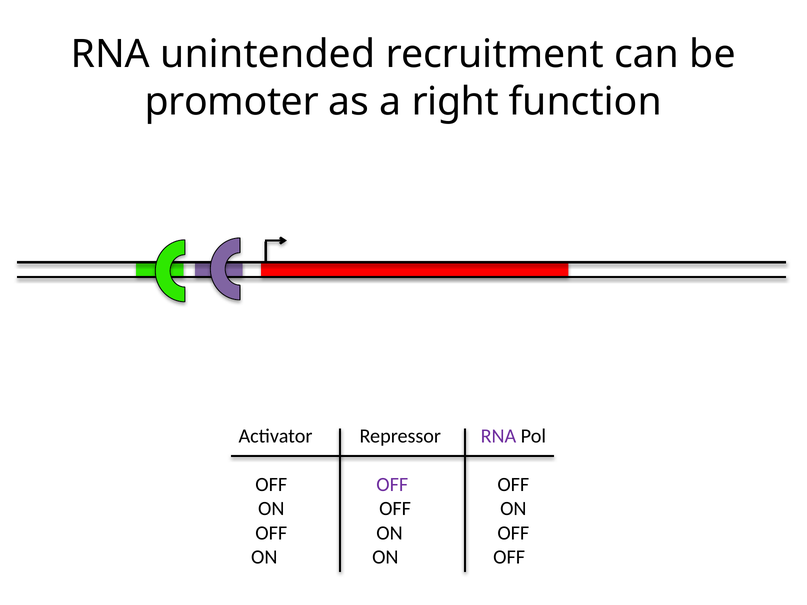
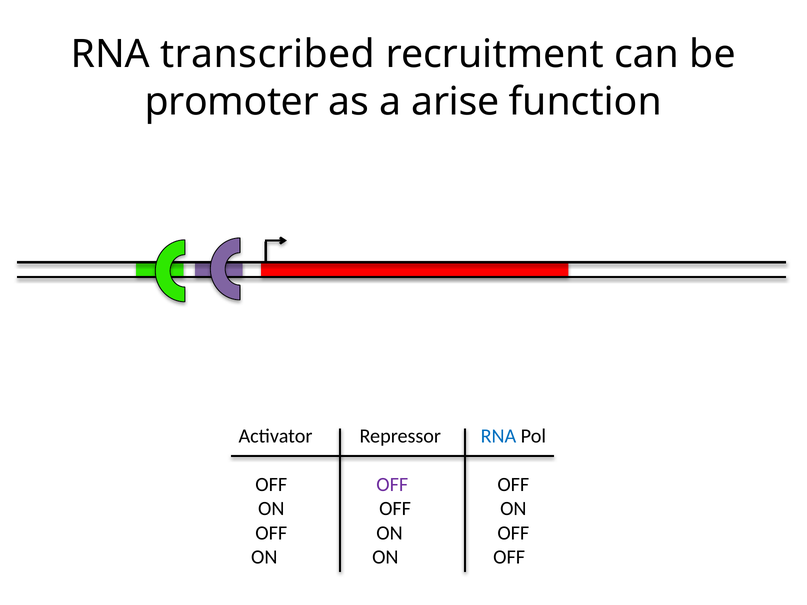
unintended: unintended -> transcribed
right: right -> arise
RNA at (498, 436) colour: purple -> blue
